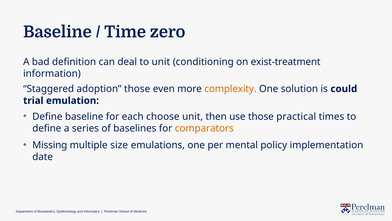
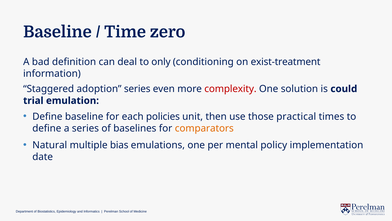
to unit: unit -> only
adoption those: those -> series
complexity colour: orange -> red
choose: choose -> policies
Missing: Missing -> Natural
size: size -> bias
